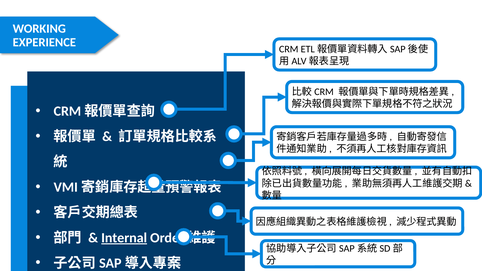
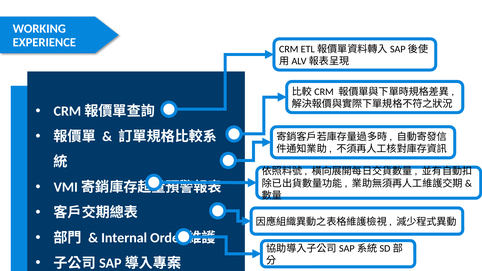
Internal underline: present -> none
